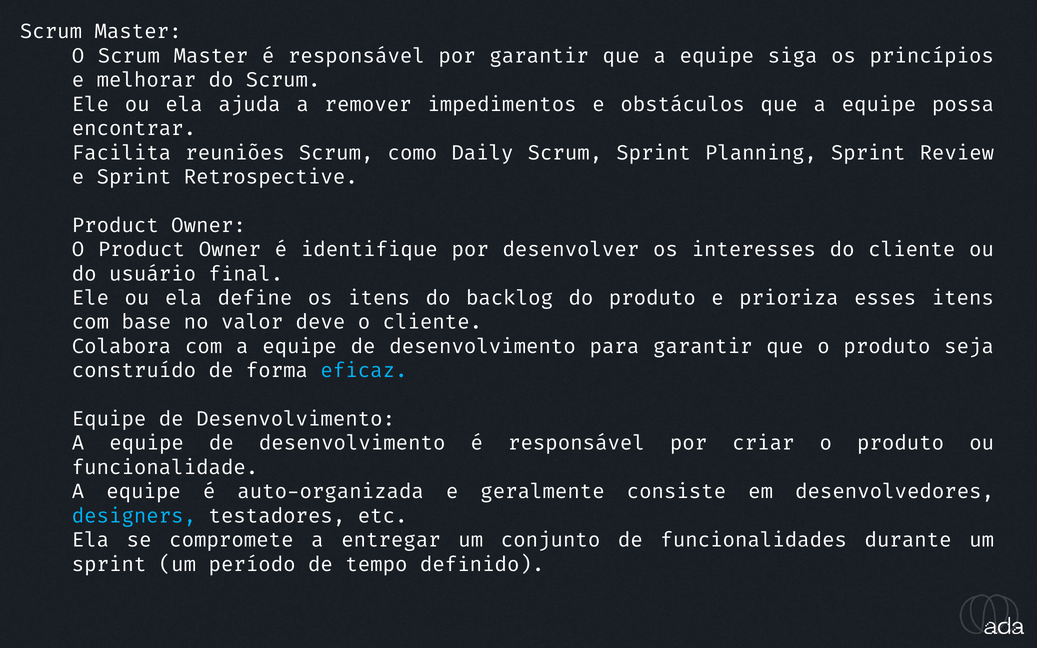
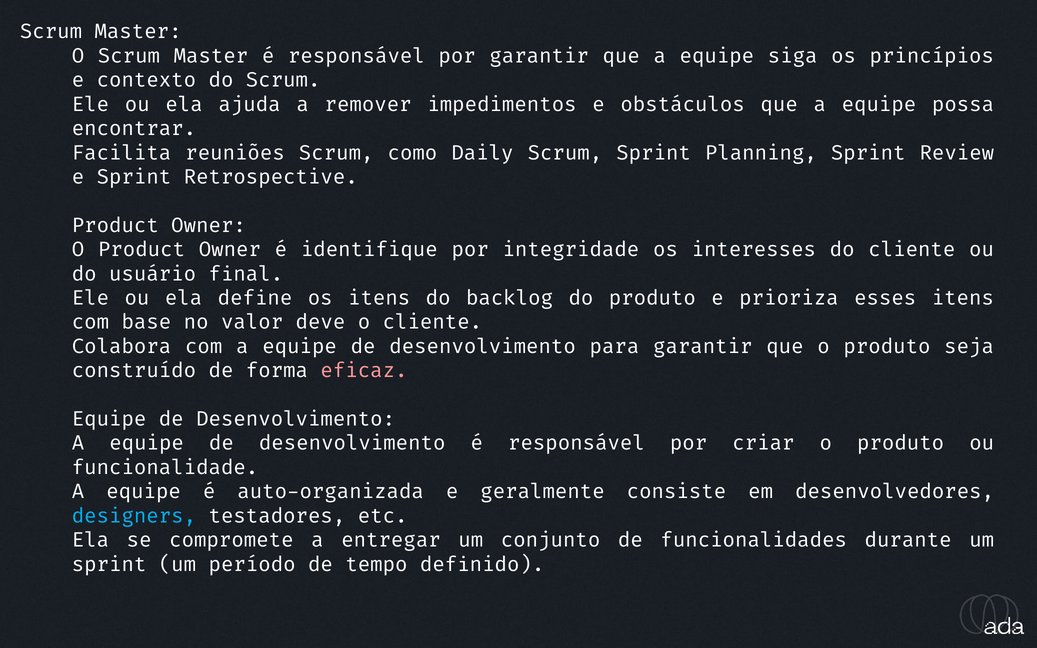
melhorar: melhorar -> contexto
desenvolver: desenvolver -> integridade
eficaz colour: light blue -> pink
